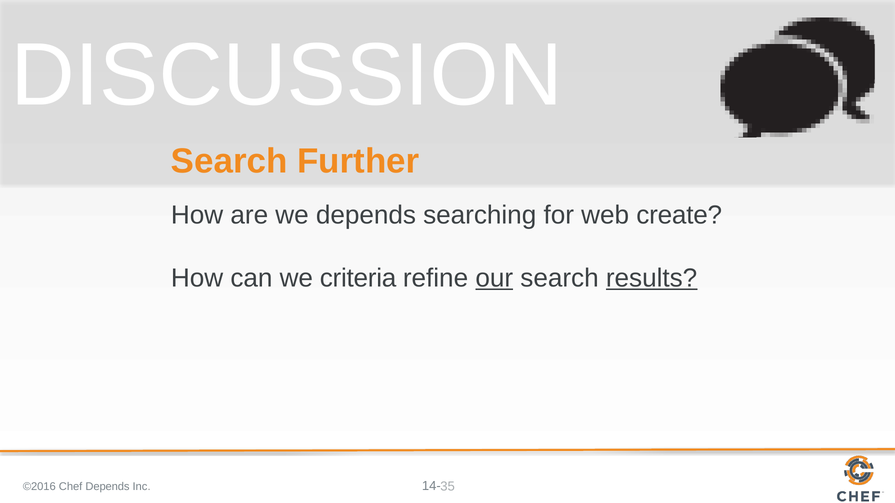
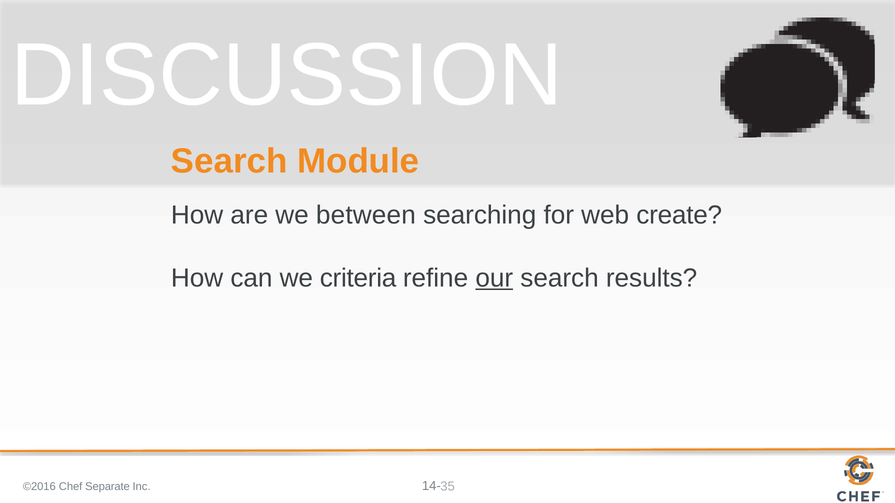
Further: Further -> Module
we depends: depends -> between
results underline: present -> none
Chef Depends: Depends -> Separate
